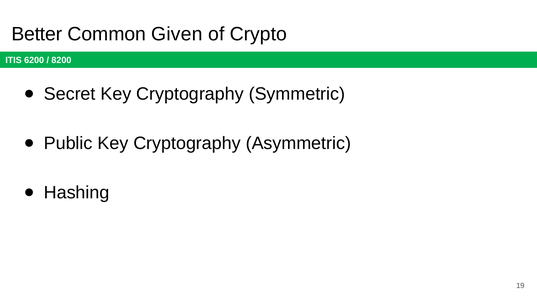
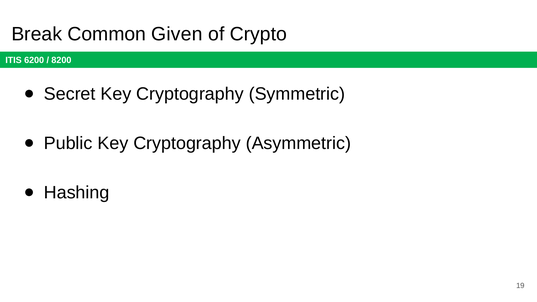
Better: Better -> Break
